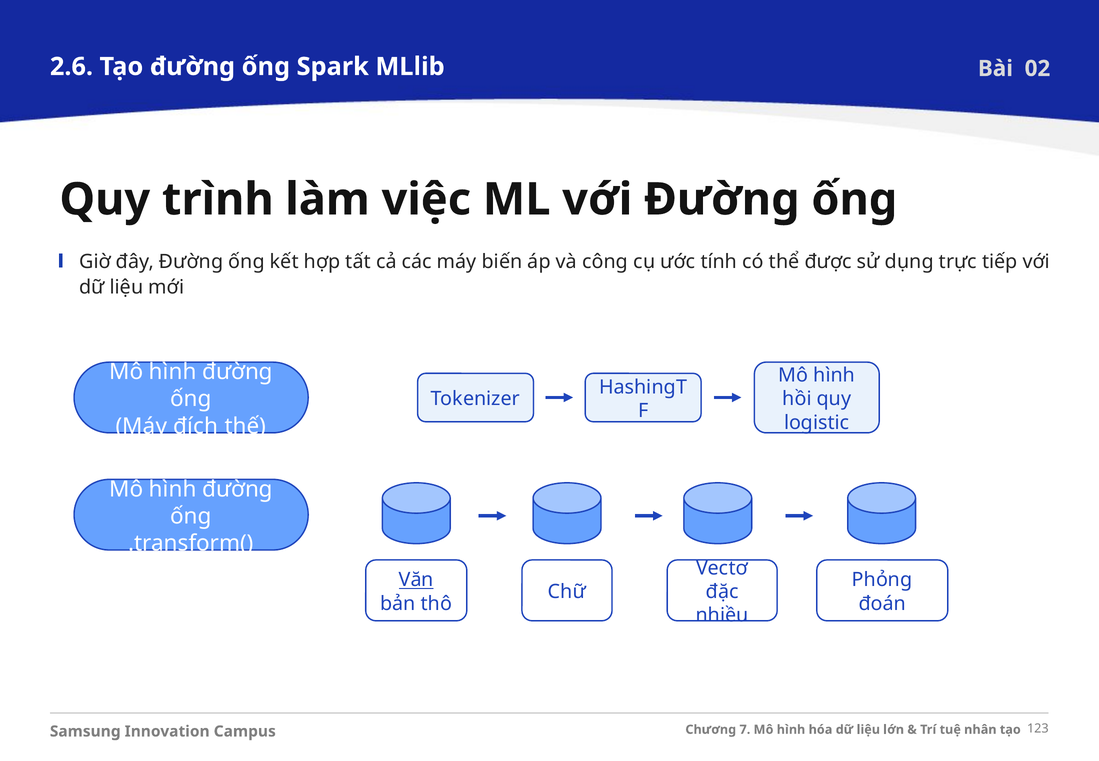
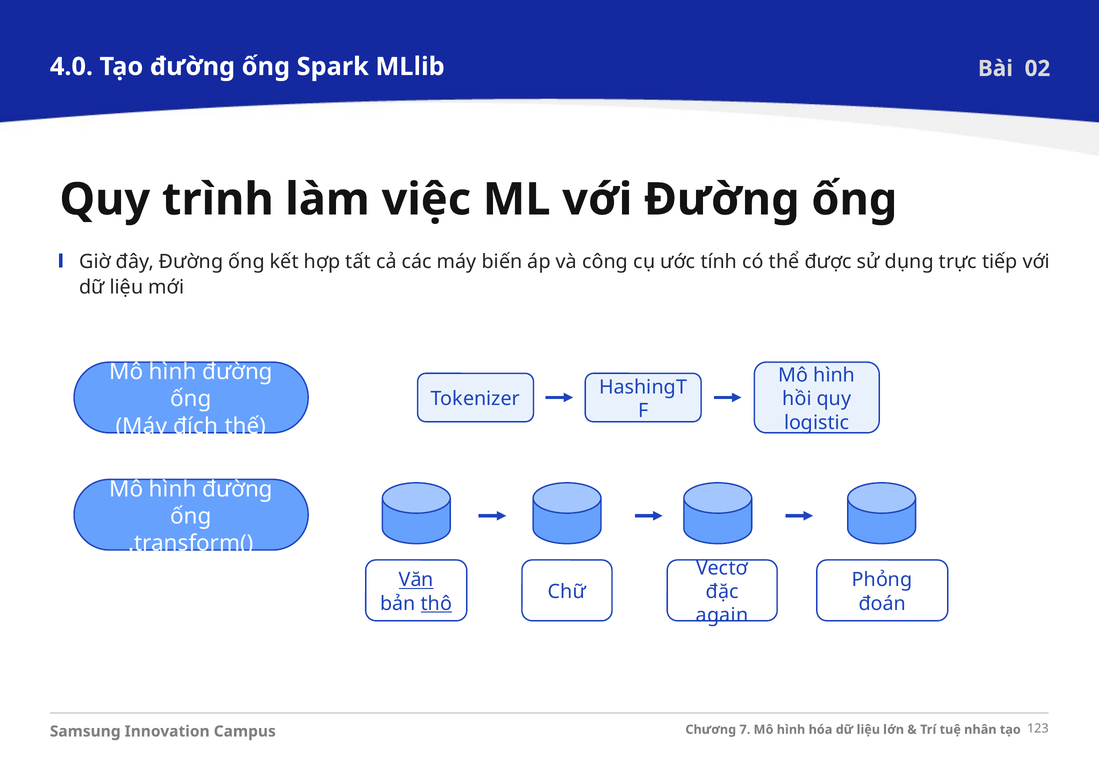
2.6: 2.6 -> 4.0
thô underline: none -> present
nhiều: nhiều -> again
